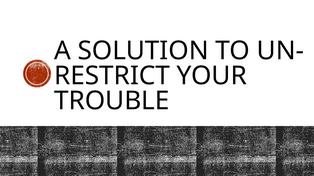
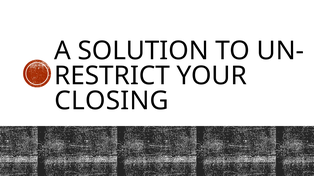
TROUBLE: TROUBLE -> CLOSING
